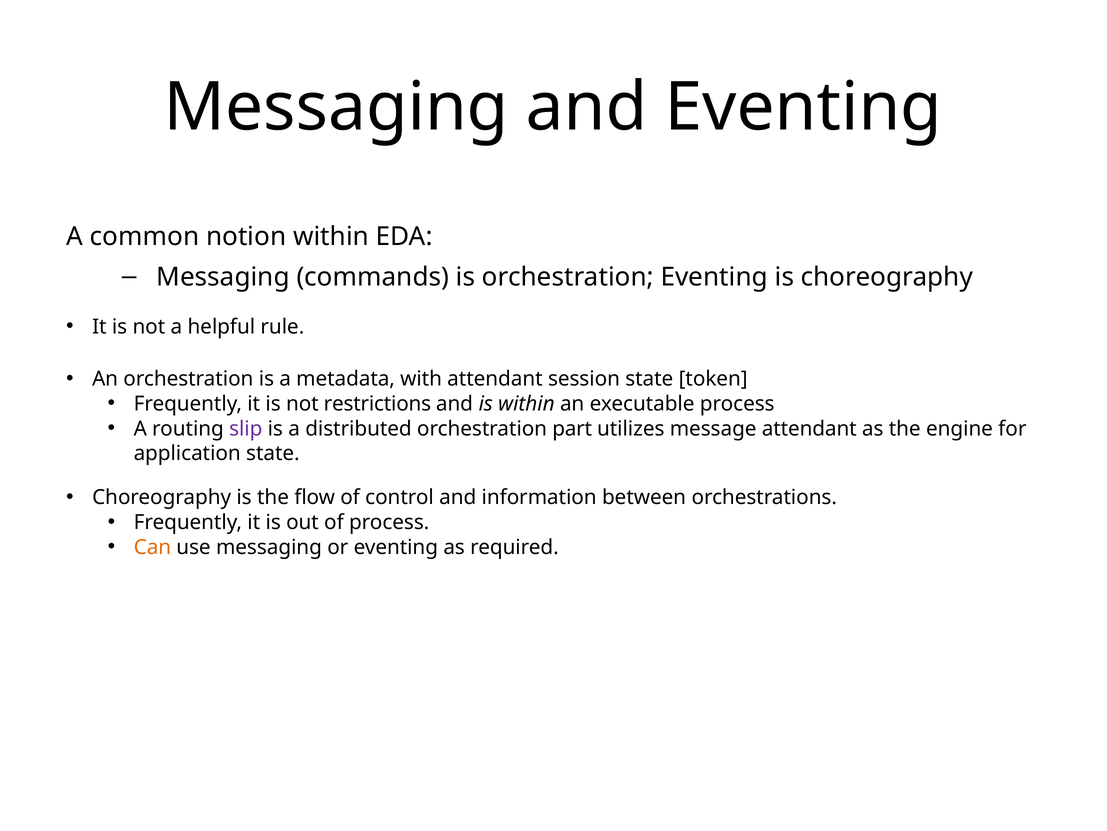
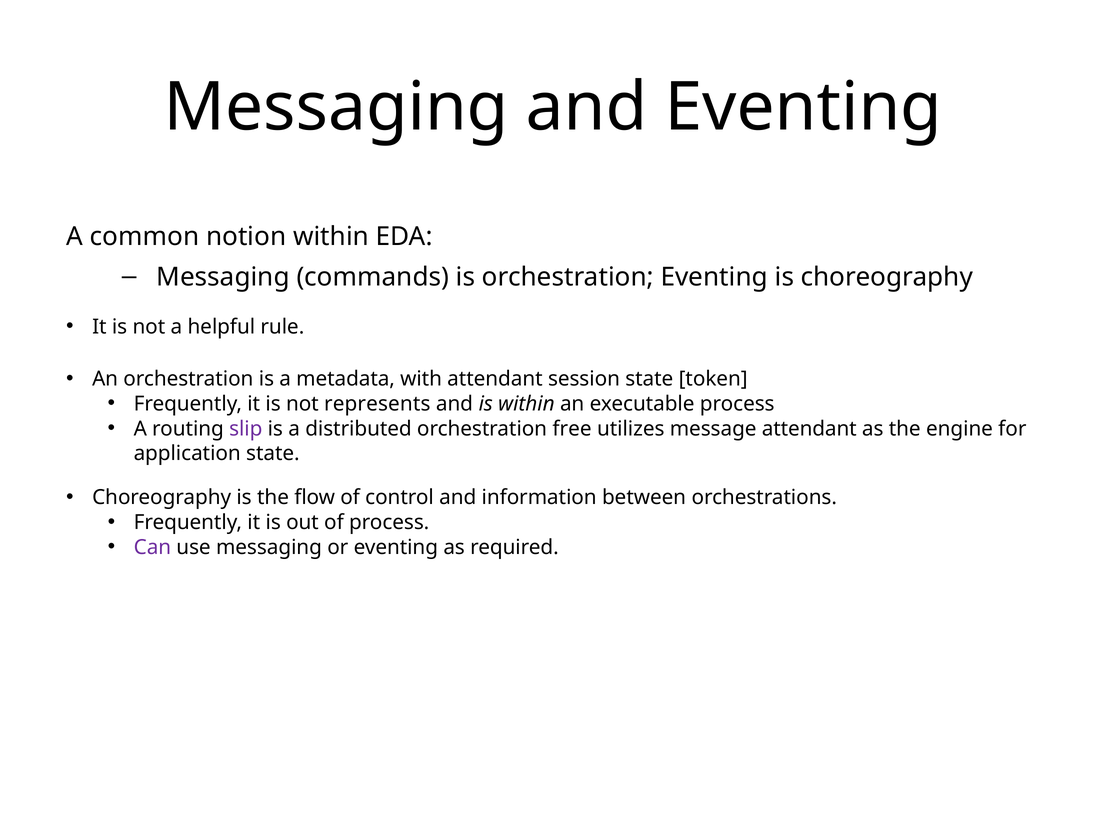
restrictions: restrictions -> represents
part: part -> free
Can colour: orange -> purple
